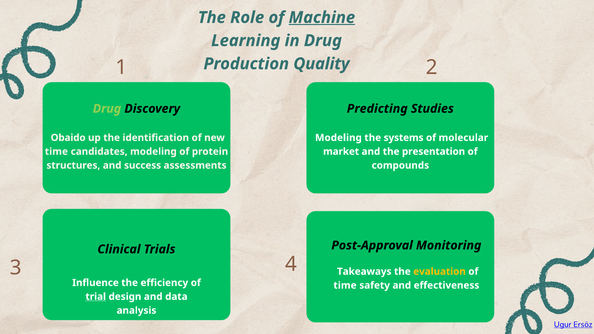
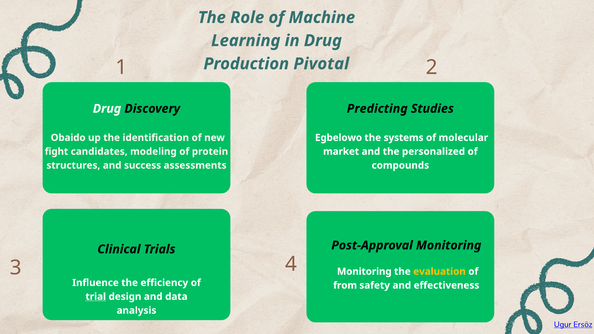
Machine underline: present -> none
Quality: Quality -> Pivotal
Drug at (107, 109) colour: light green -> white
Modeling at (338, 138): Modeling -> Egbelowo
time at (56, 152): time -> fight
presentation: presentation -> personalized
Takeaways at (364, 272): Takeaways -> Monitoring
time at (345, 285): time -> from
